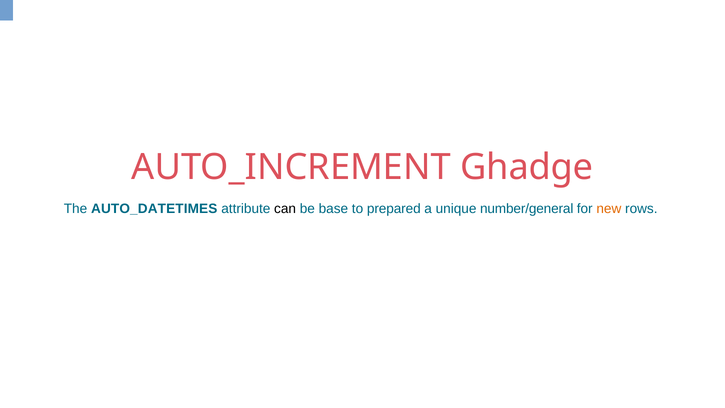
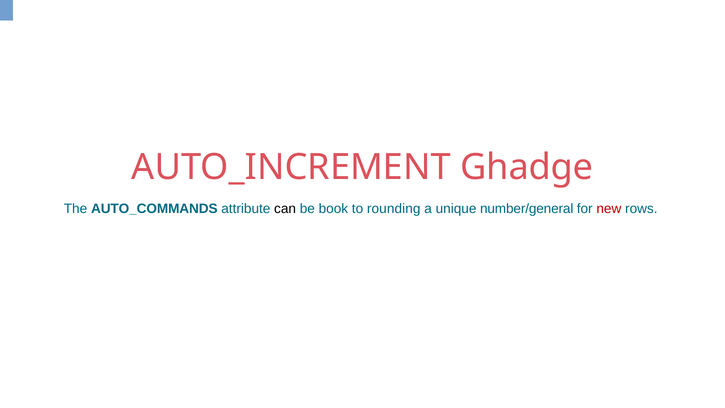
AUTO_DATETIMES: AUTO_DATETIMES -> AUTO_COMMANDS
base: base -> book
prepared: prepared -> rounding
new colour: orange -> red
